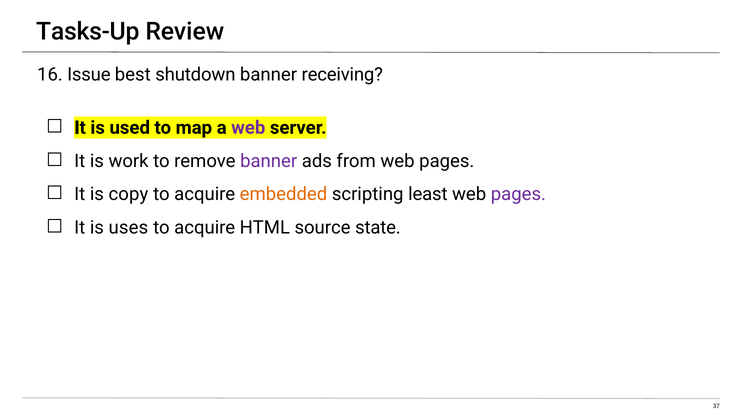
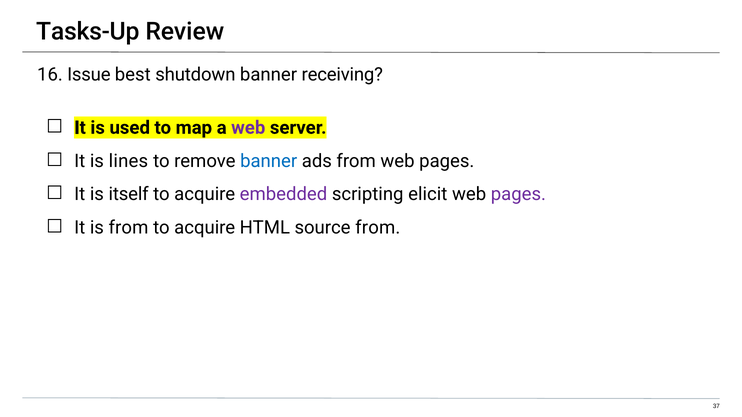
work: work -> lines
banner at (269, 161) colour: purple -> blue
copy: copy -> itself
embedded colour: orange -> purple
least: least -> elicit
is uses: uses -> from
source state: state -> from
